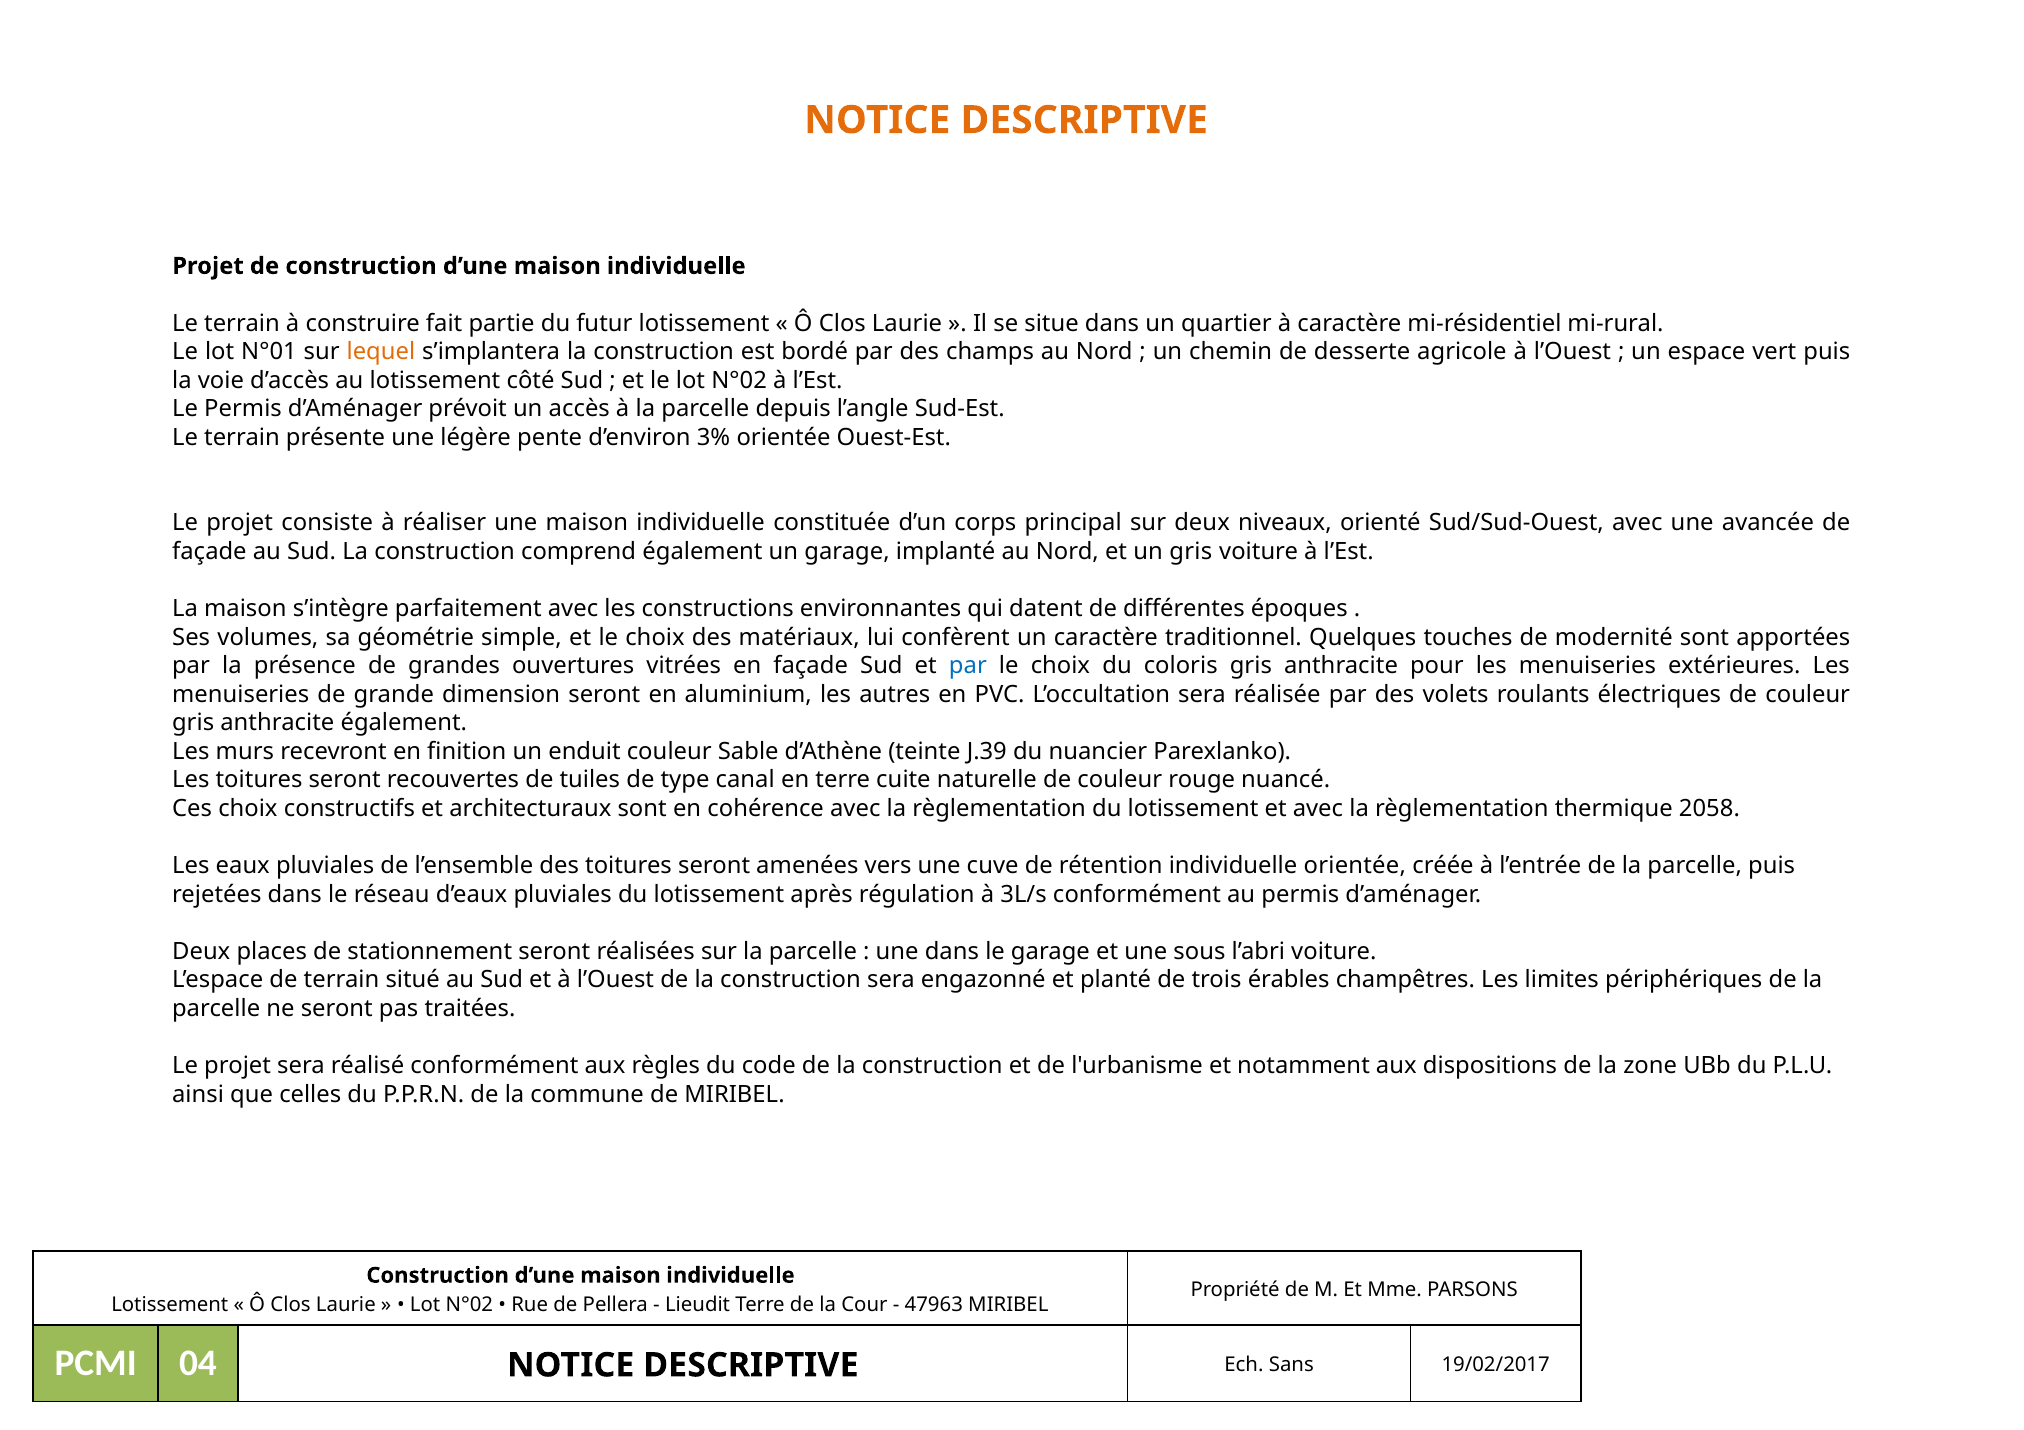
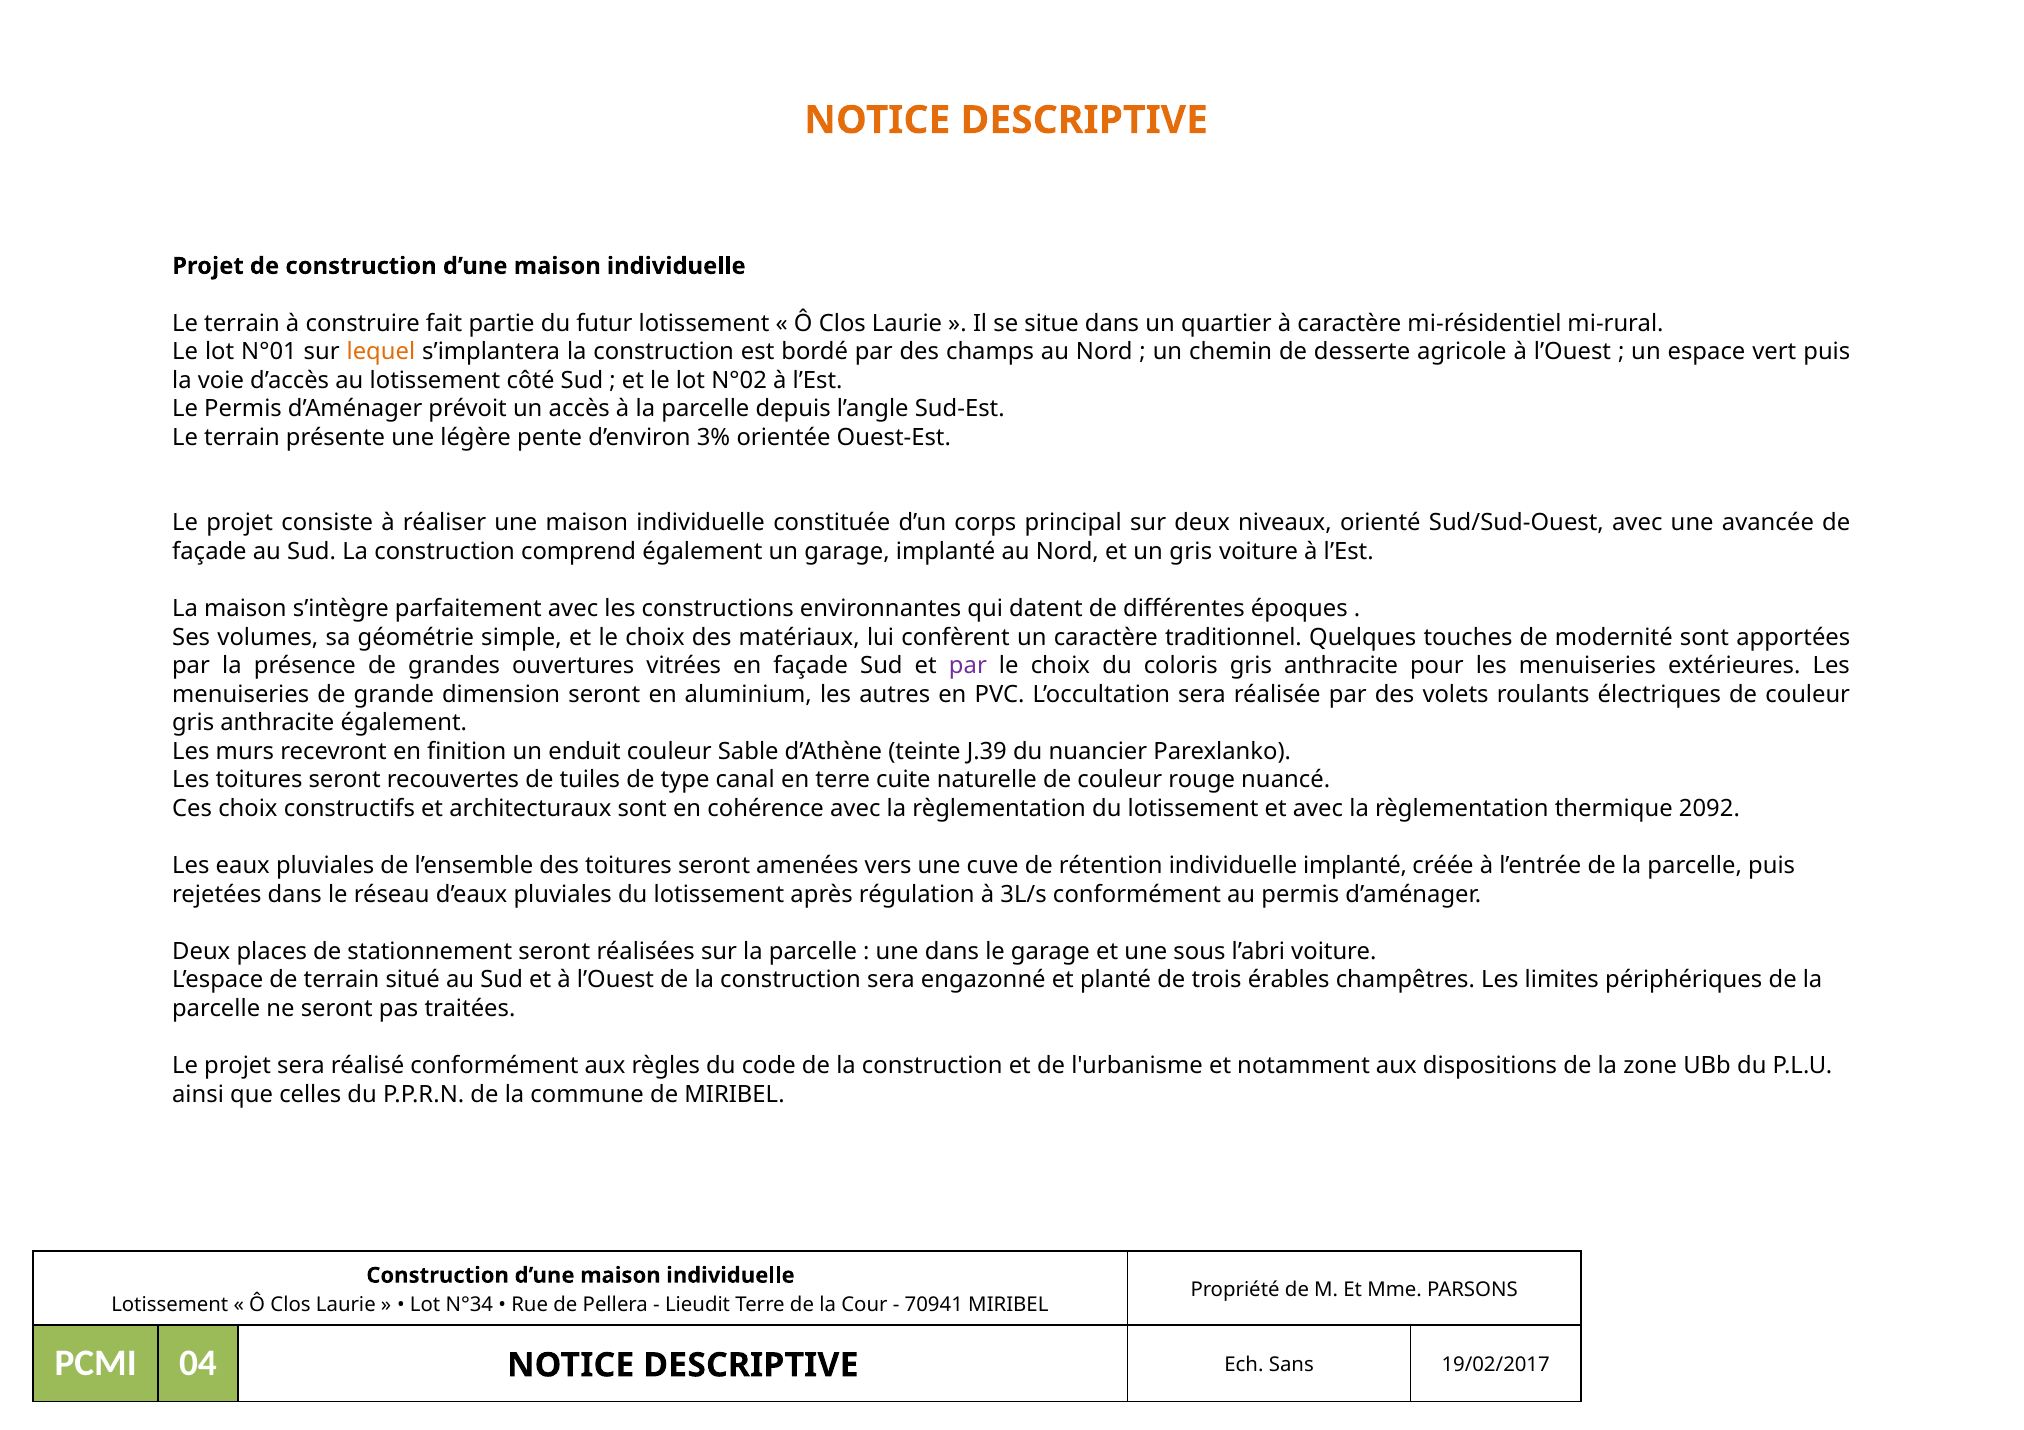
par at (968, 666) colour: blue -> purple
2058: 2058 -> 2092
individuelle orientée: orientée -> implanté
N°02 at (469, 1305): N°02 -> N°34
47963: 47963 -> 70941
